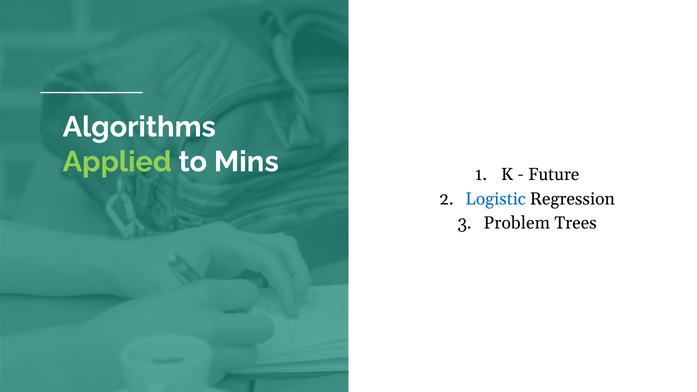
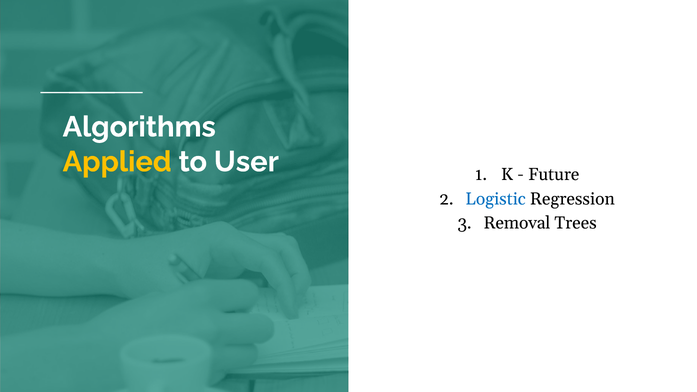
Applied colour: light green -> yellow
Mins: Mins -> User
Problem: Problem -> Removal
